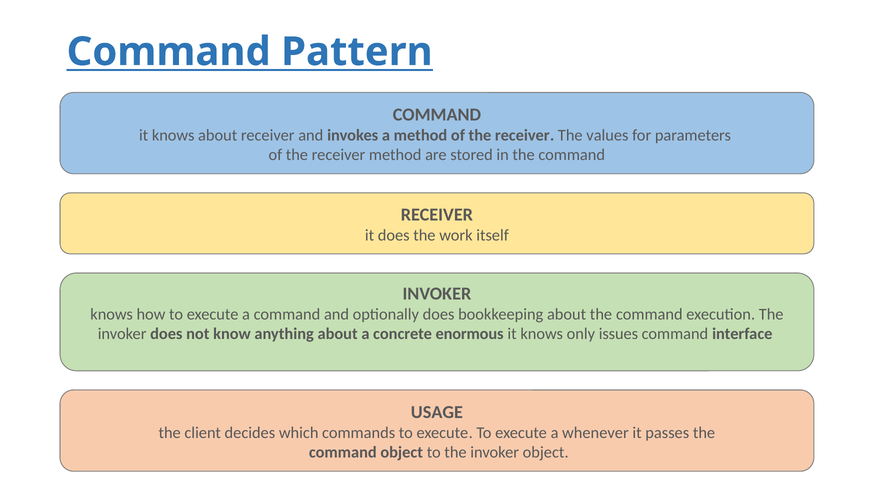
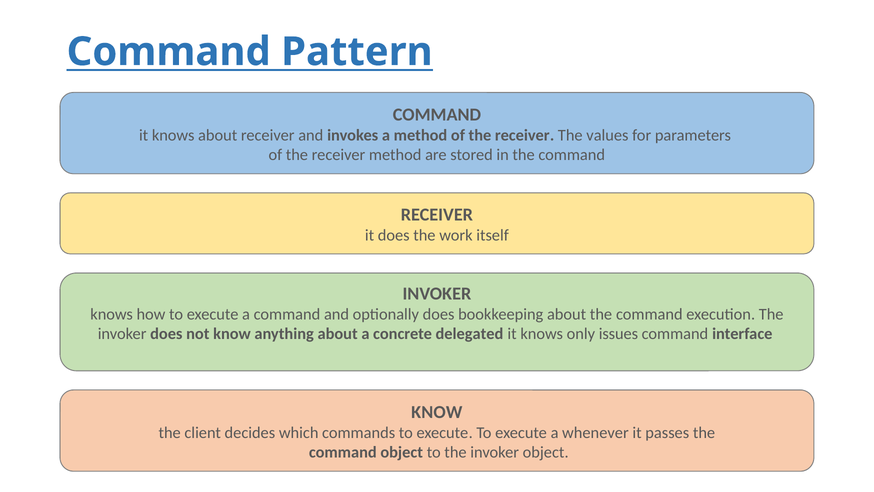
enormous: enormous -> delegated
USAGE at (437, 412): USAGE -> KNOW
